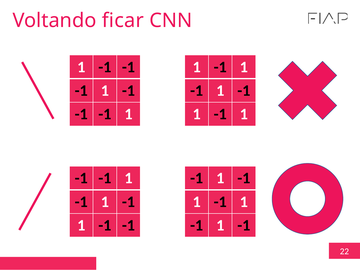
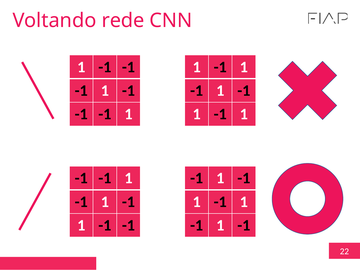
ficar: ficar -> rede
